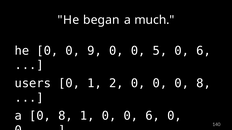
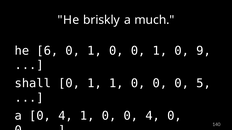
began: began -> briskly
he 0: 0 -> 6
9 at (95, 51): 9 -> 1
5 at (160, 51): 5 -> 1
6 at (204, 51): 6 -> 9
users: users -> shall
1 2: 2 -> 1
0 0 8: 8 -> 5
a 0 8: 8 -> 4
0 0 6: 6 -> 4
